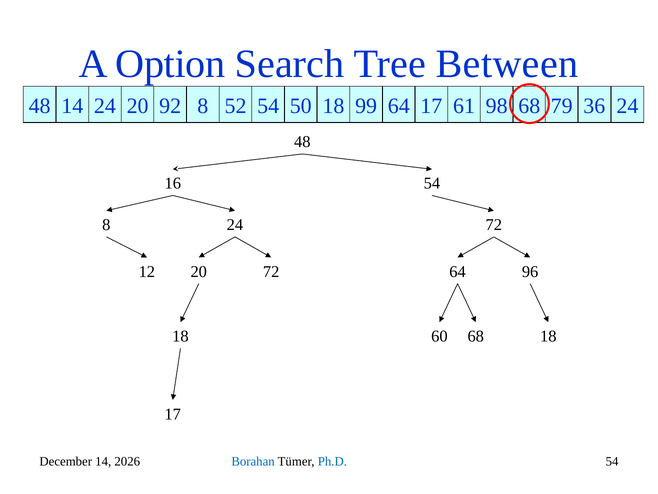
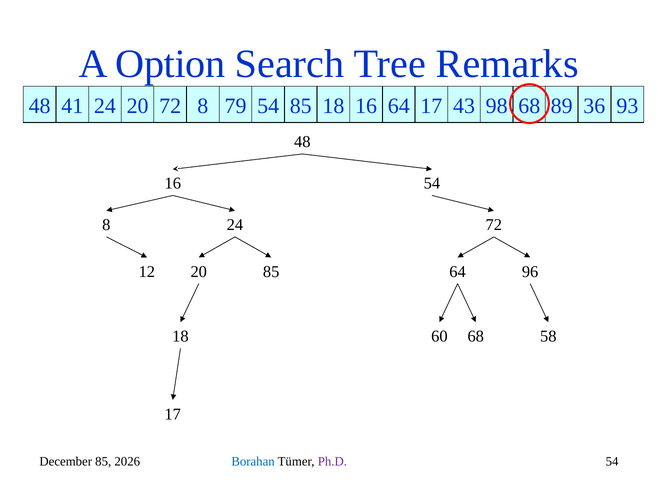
Between: Between -> Remarks
48 14: 14 -> 41
20 92: 92 -> 72
52: 52 -> 79
54 50: 50 -> 85
18 99: 99 -> 16
61: 61 -> 43
79: 79 -> 89
36 24: 24 -> 93
20 72: 72 -> 85
60 18: 18 -> 58
14 at (103, 461): 14 -> 85
Ph.D colour: blue -> purple
